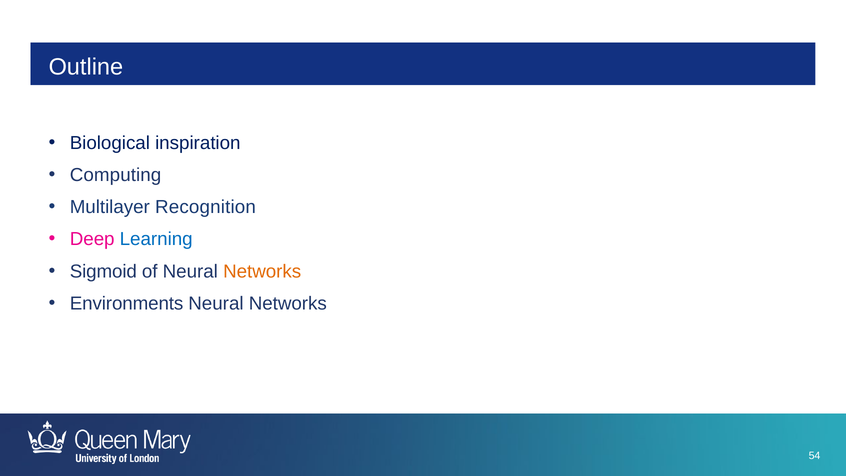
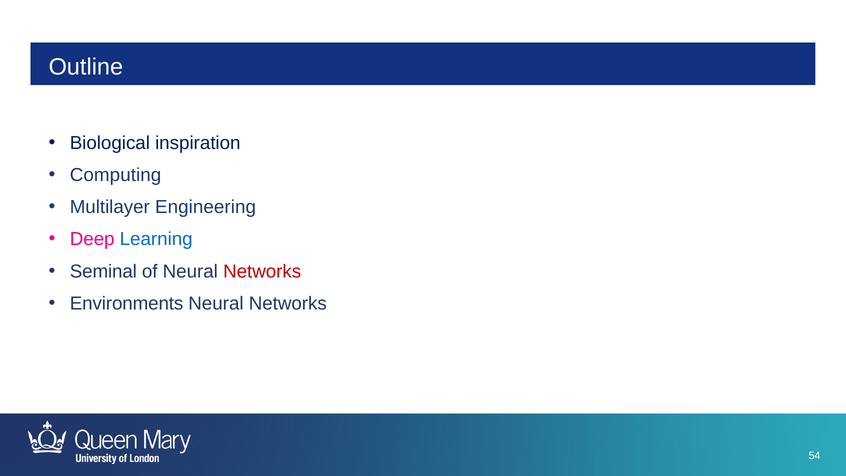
Recognition: Recognition -> Engineering
Sigmoid: Sigmoid -> Seminal
Networks at (262, 271) colour: orange -> red
